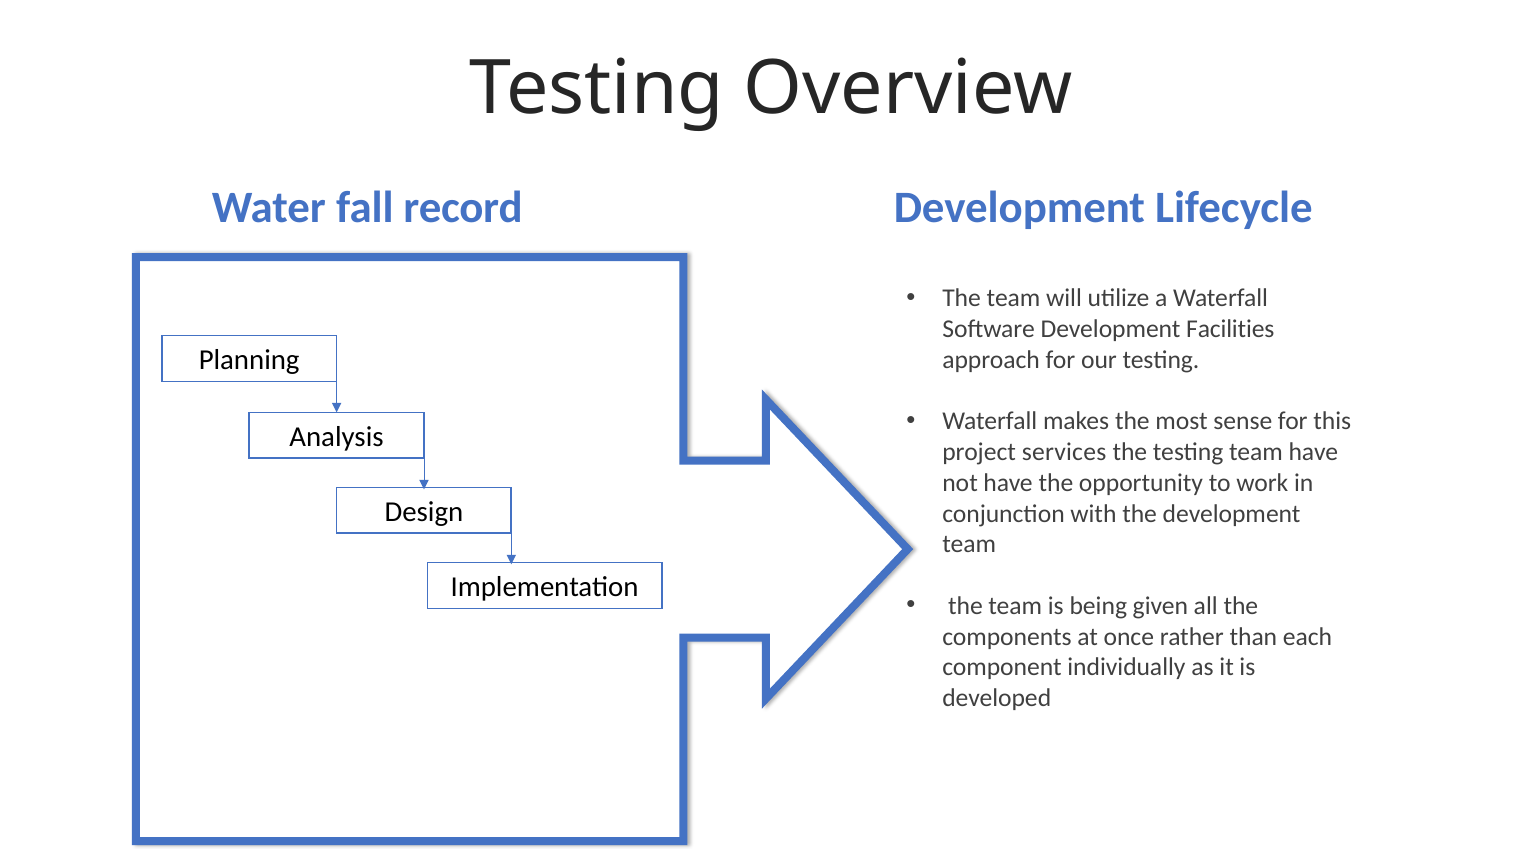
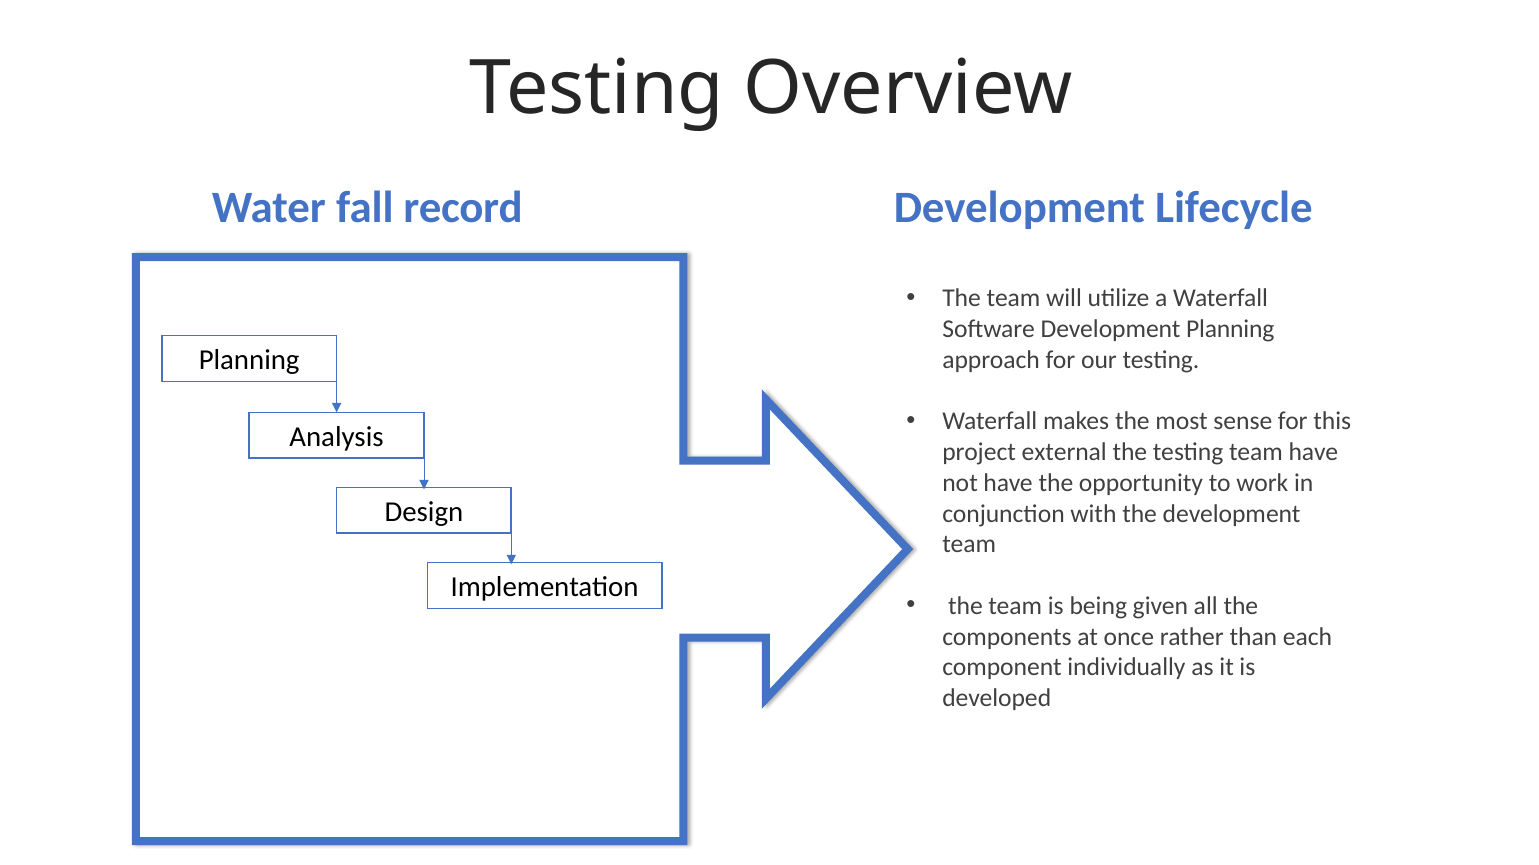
Development Facilities: Facilities -> Planning
services: services -> external
